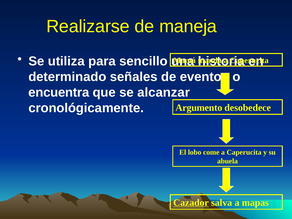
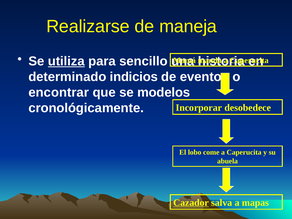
utiliza underline: none -> present
señales: señales -> indicios
encuentra: encuentra -> encontrar
alcanzar: alcanzar -> modelos
Argumento: Argumento -> Incorporar
